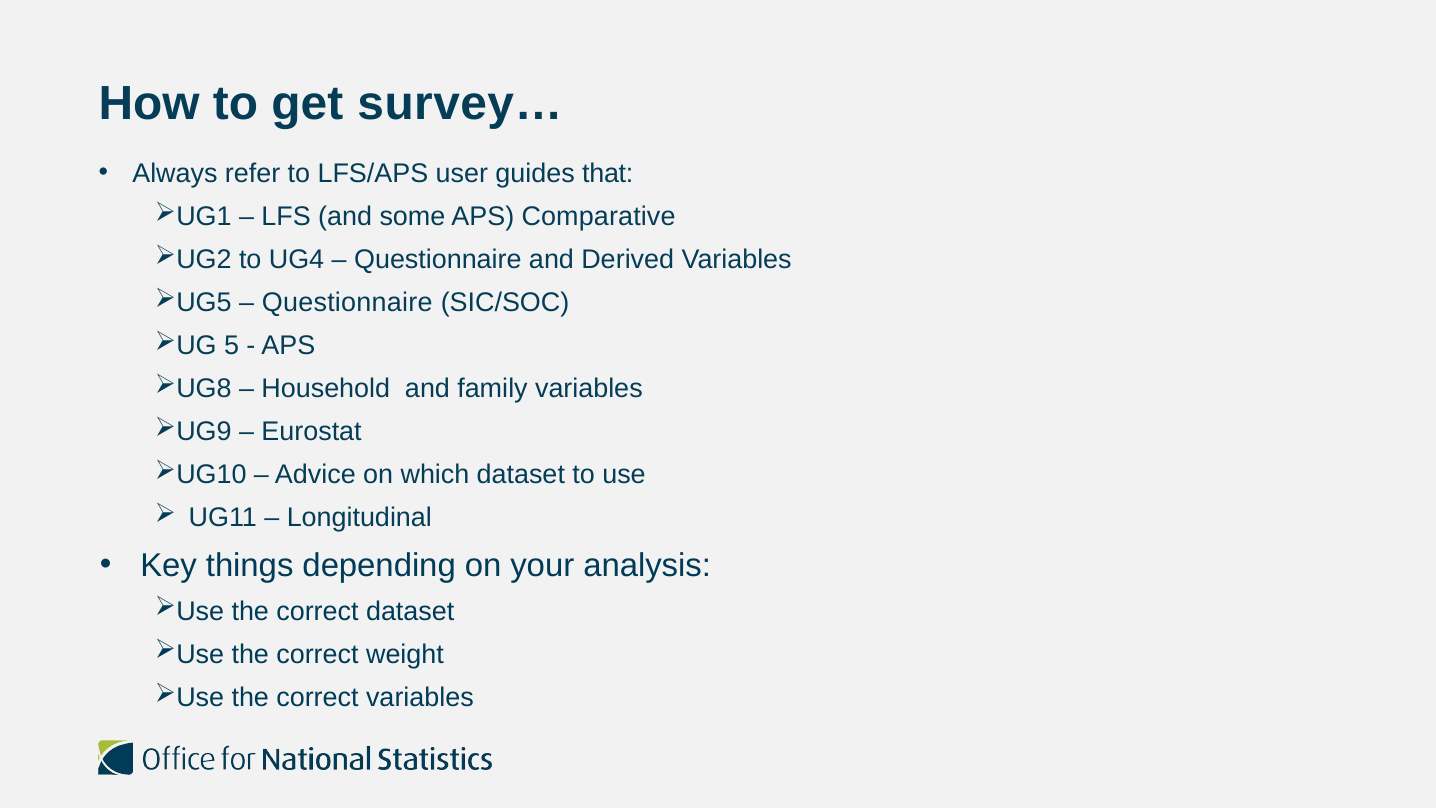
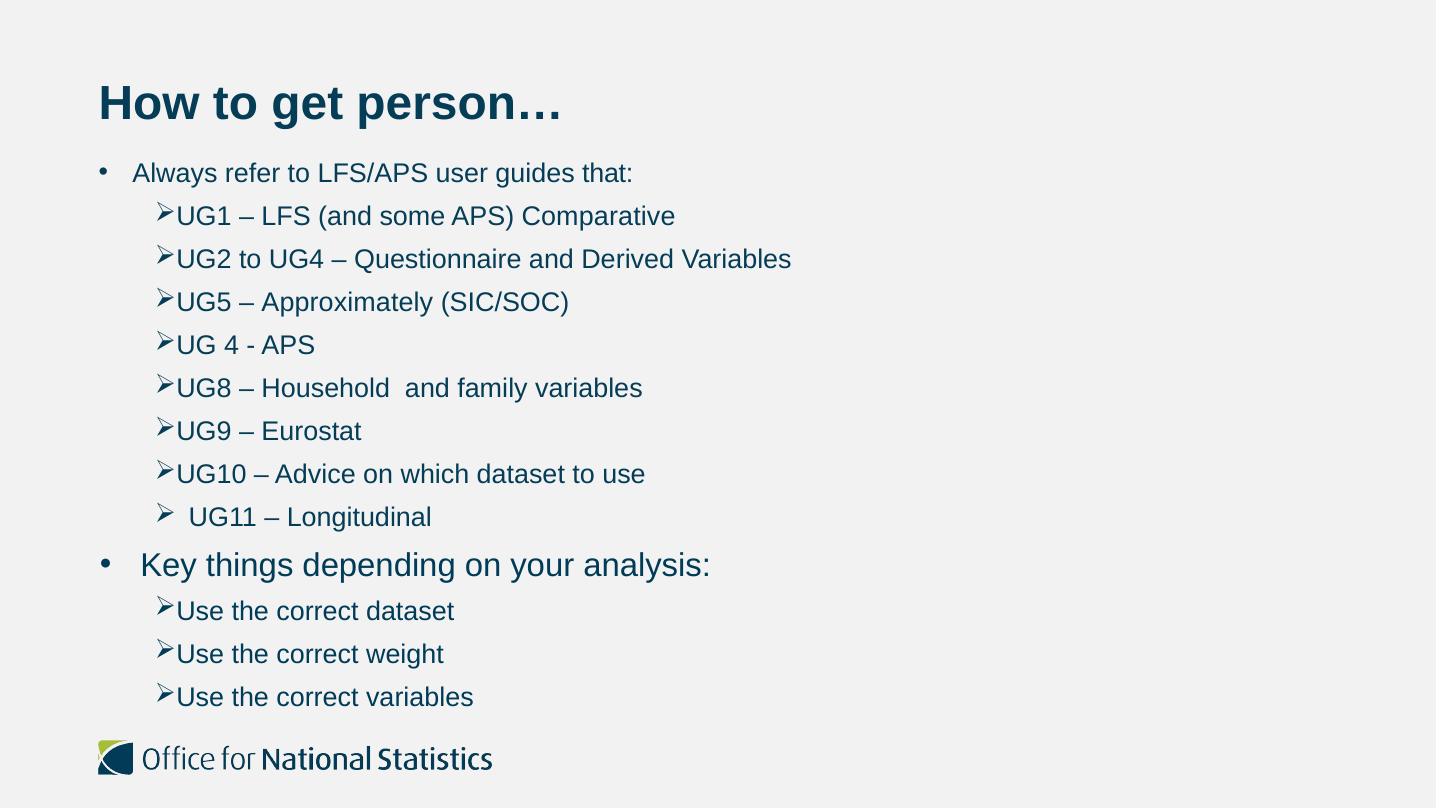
survey…: survey… -> person…
Questionnaire at (347, 302): Questionnaire -> Approximately
5: 5 -> 4
